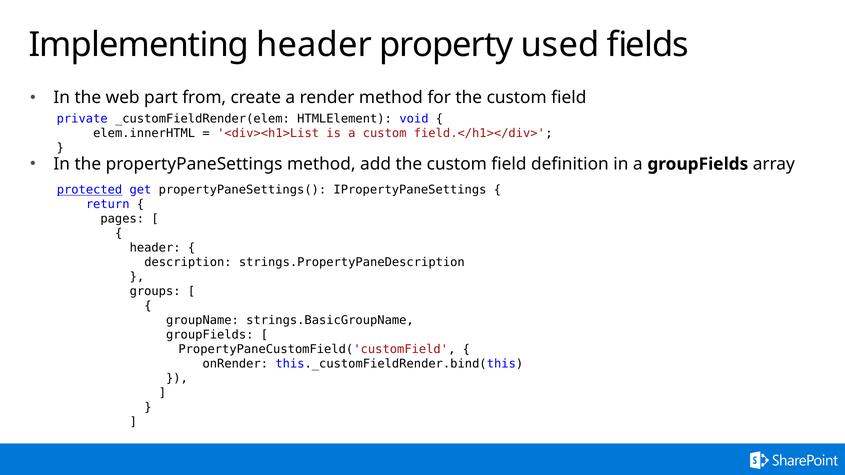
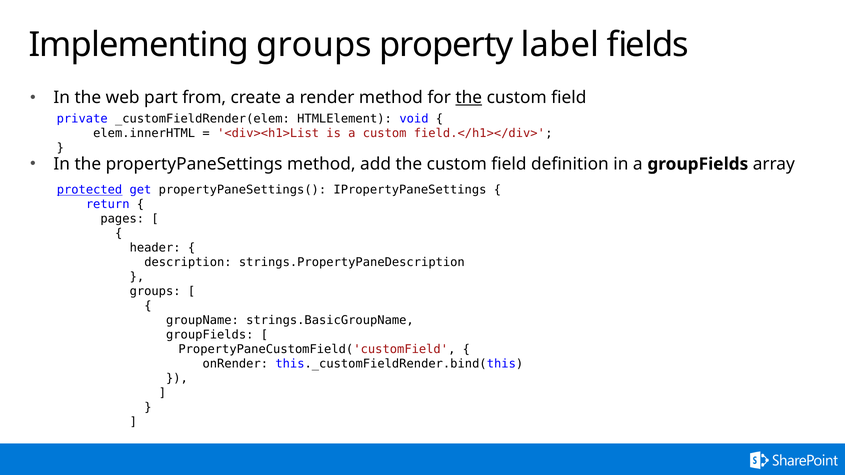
Implementing header: header -> groups
used: used -> label
the at (469, 98) underline: none -> present
